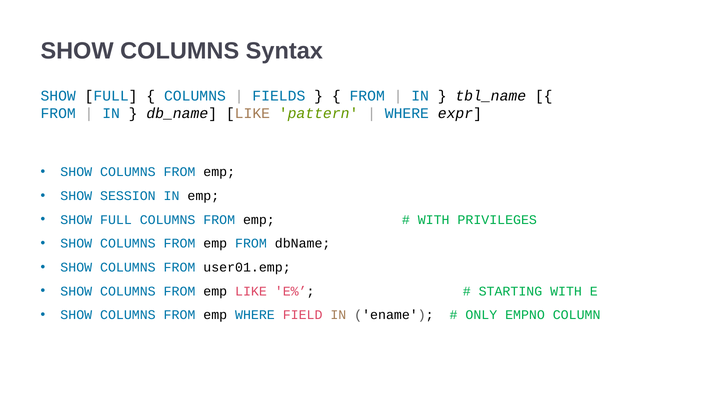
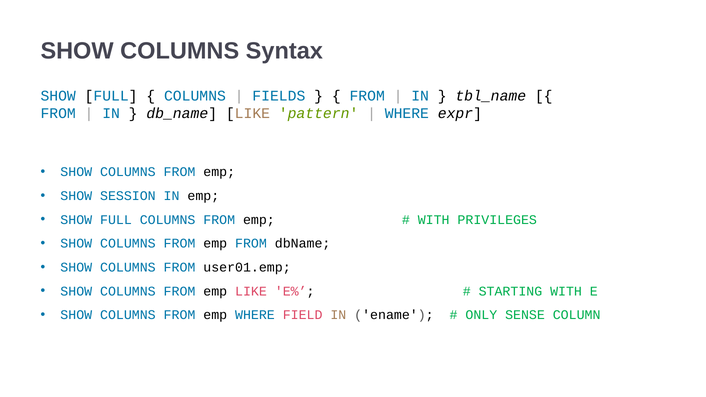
EMPNO: EMPNO -> SENSE
